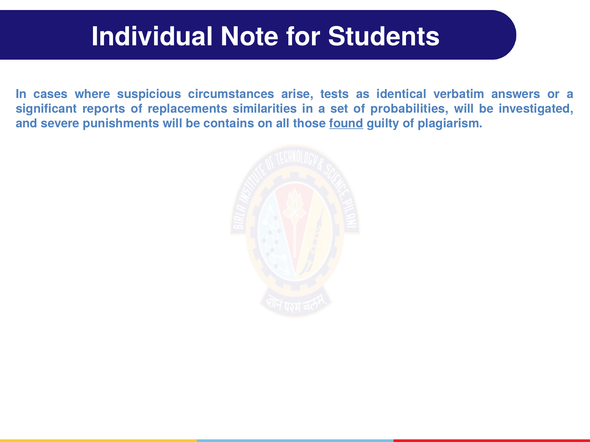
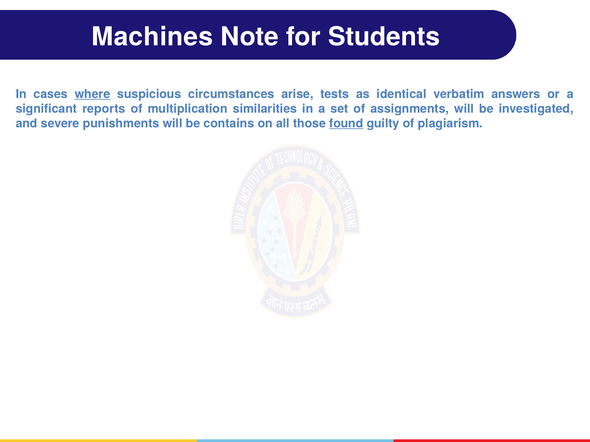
Individual: Individual -> Machines
where underline: none -> present
replacements: replacements -> multiplication
probabilities: probabilities -> assignments
